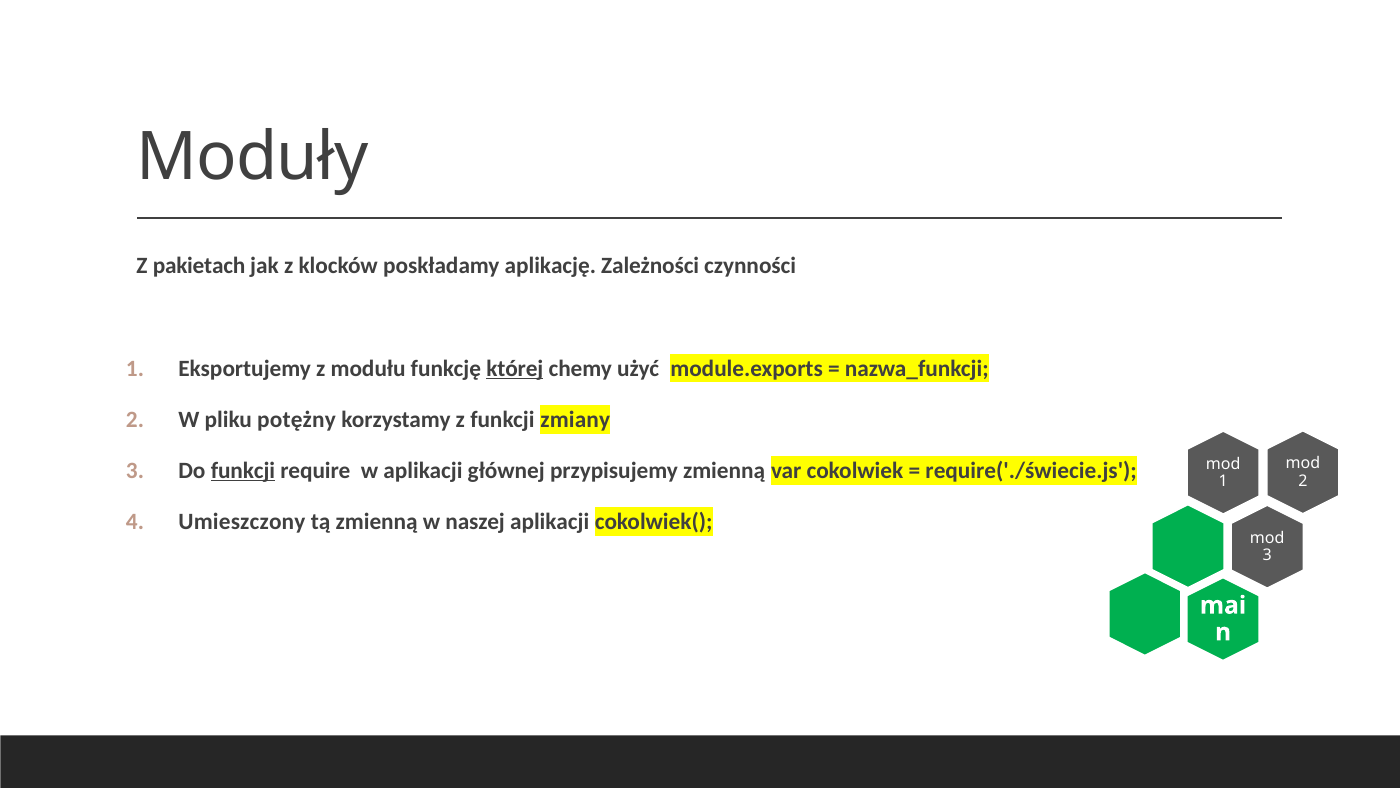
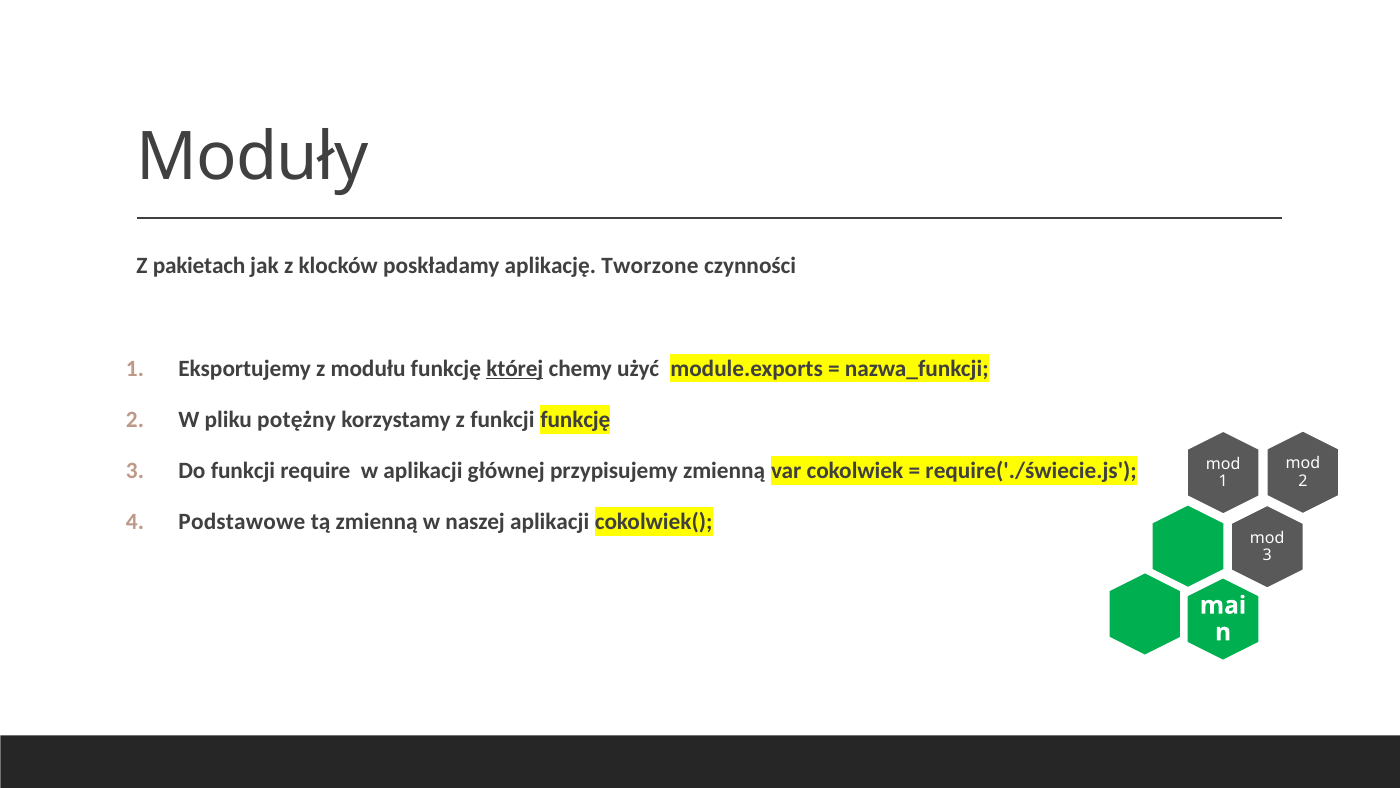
Zależności: Zależności -> Tworzone
funkcji zmiany: zmiany -> funkcję
funkcji at (243, 470) underline: present -> none
Umieszczony: Umieszczony -> Podstawowe
